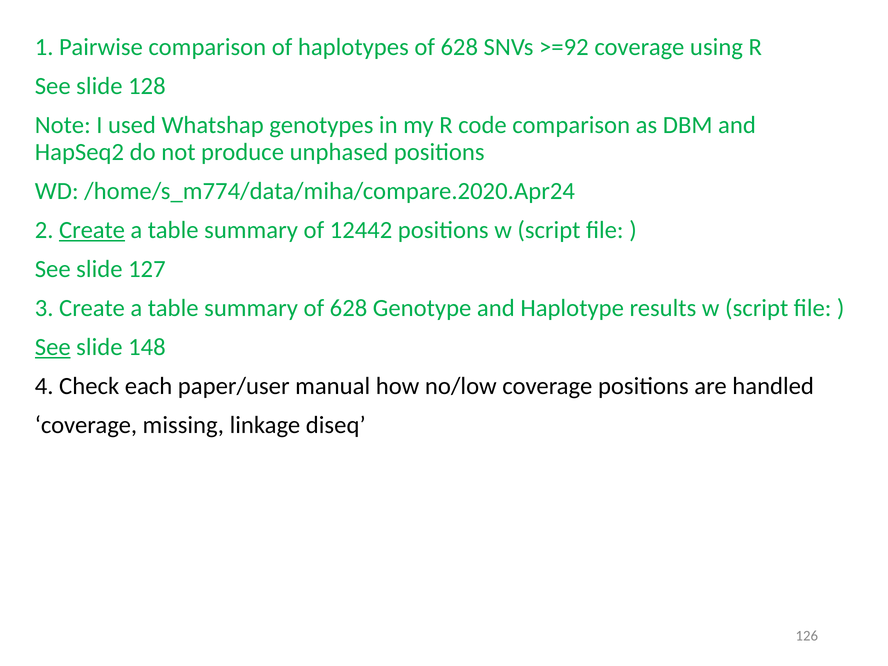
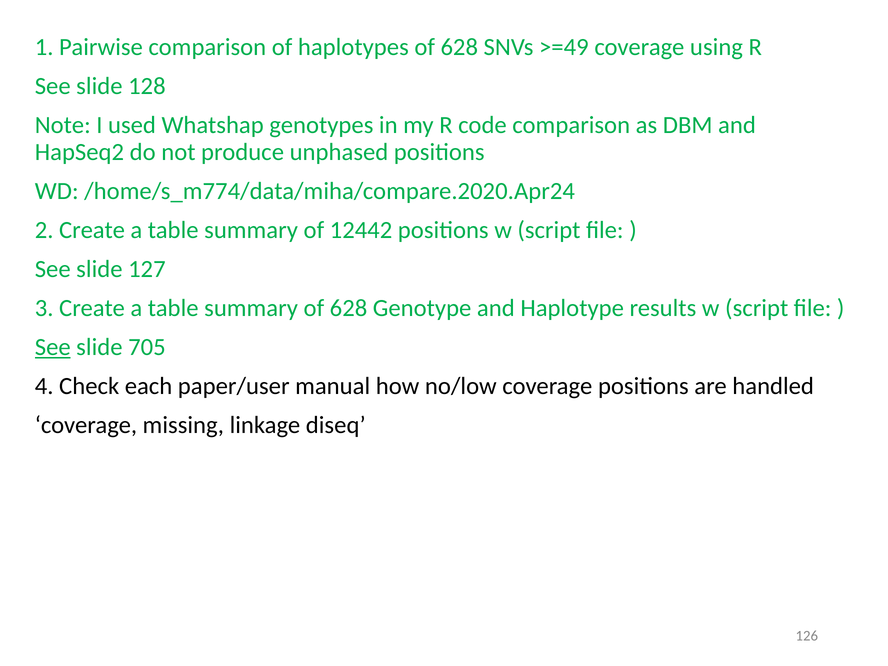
>=92: >=92 -> >=49
Create at (92, 230) underline: present -> none
148: 148 -> 705
